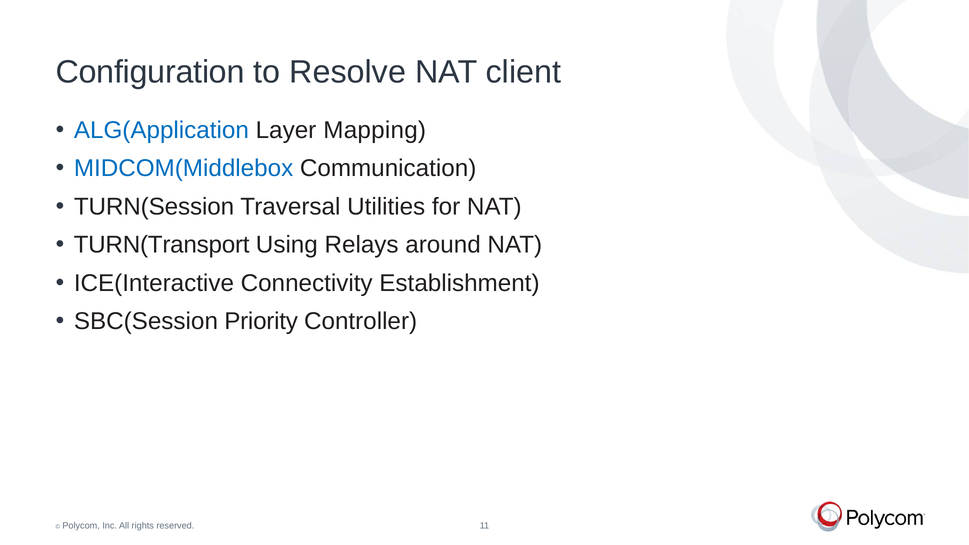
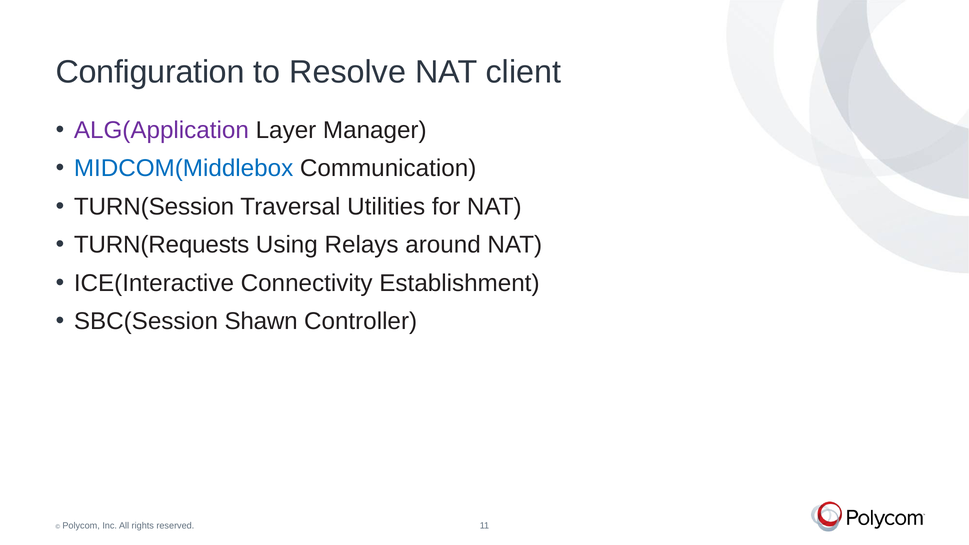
ALG(Application colour: blue -> purple
Mapping: Mapping -> Manager
TURN(Transport: TURN(Transport -> TURN(Requests
Priority: Priority -> Shawn
